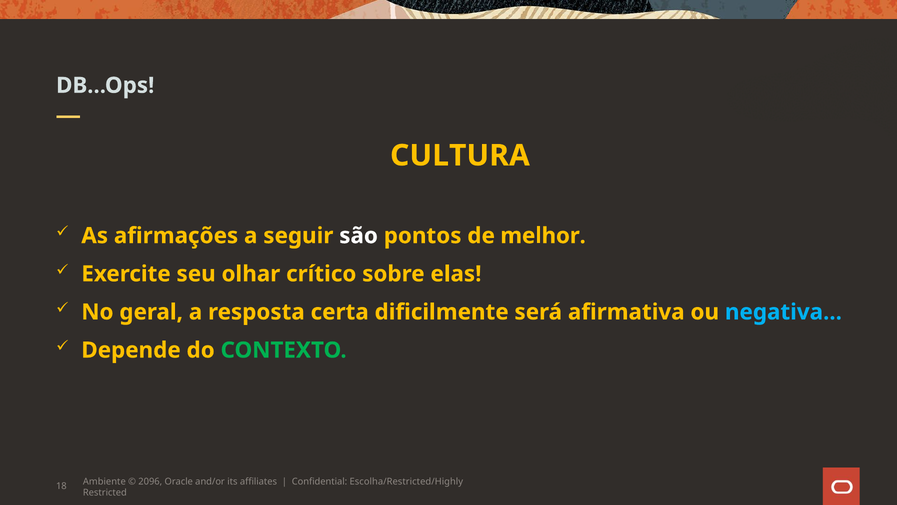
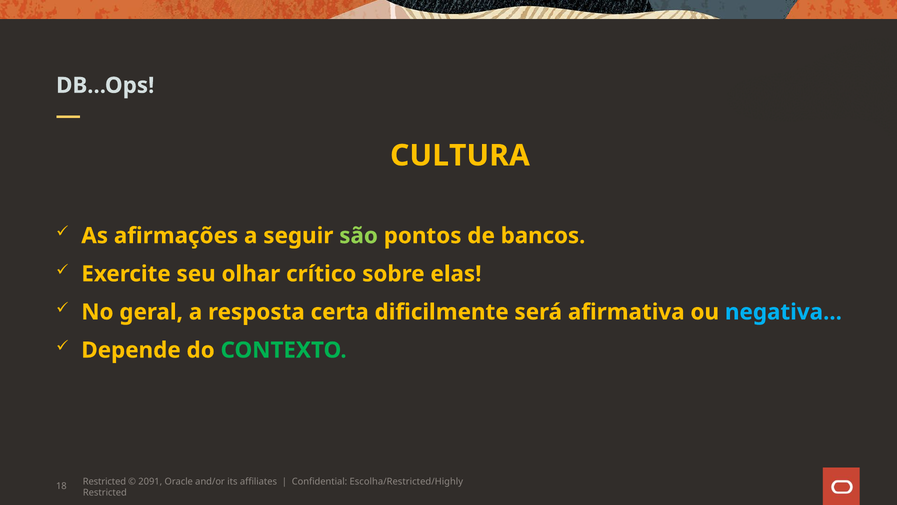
são colour: white -> light green
melhor: melhor -> bancos
Ambiente at (104, 481): Ambiente -> Restricted
2096: 2096 -> 2091
